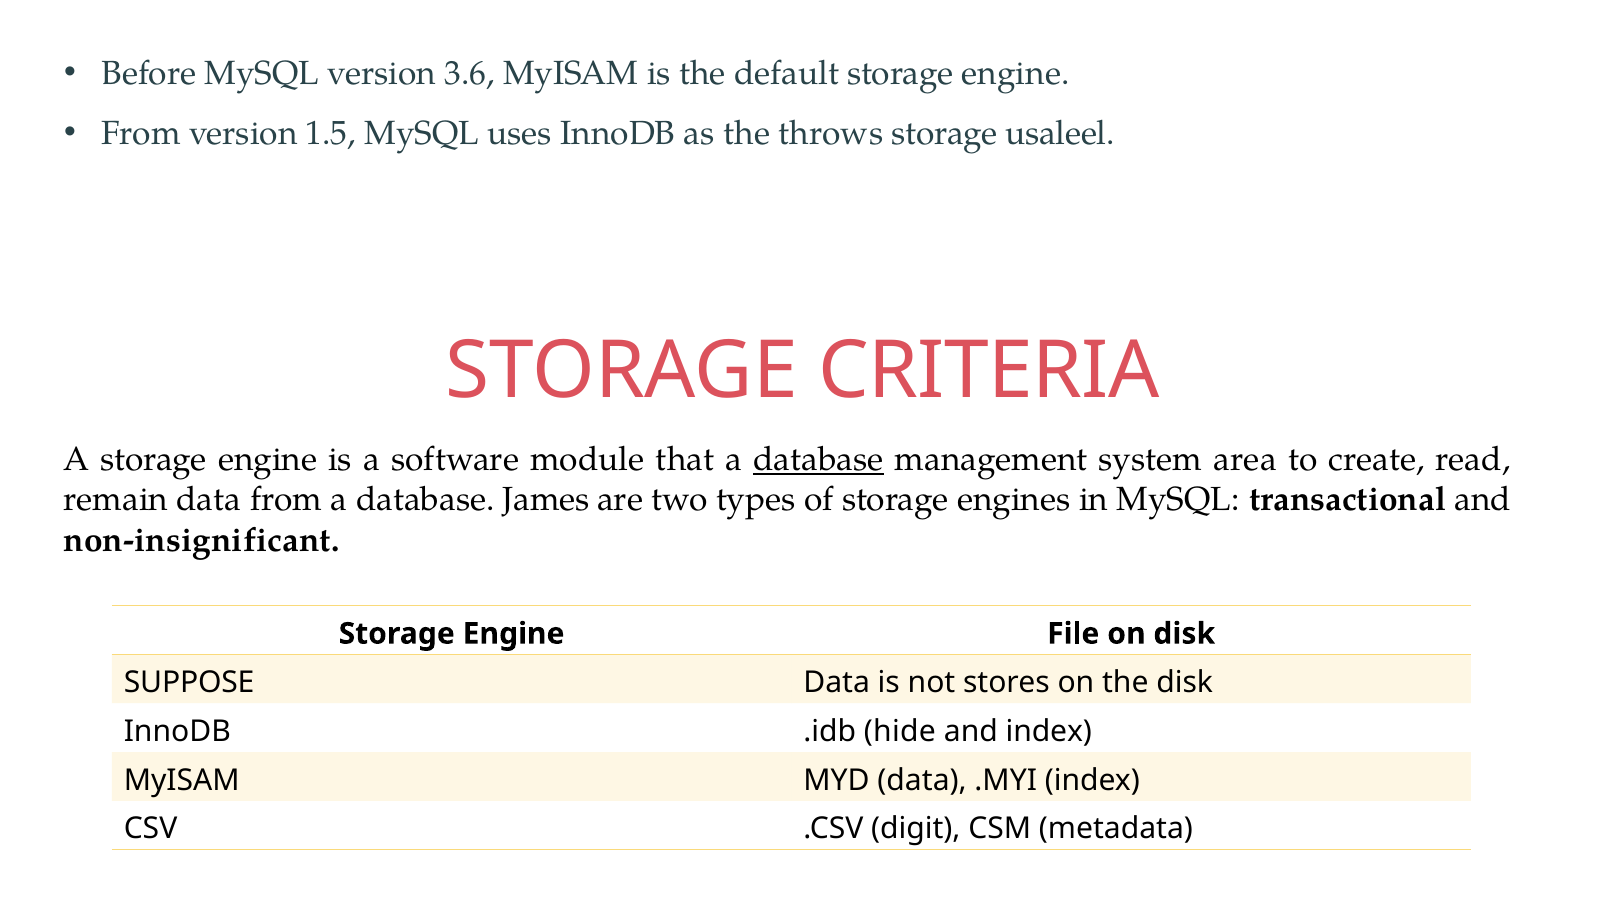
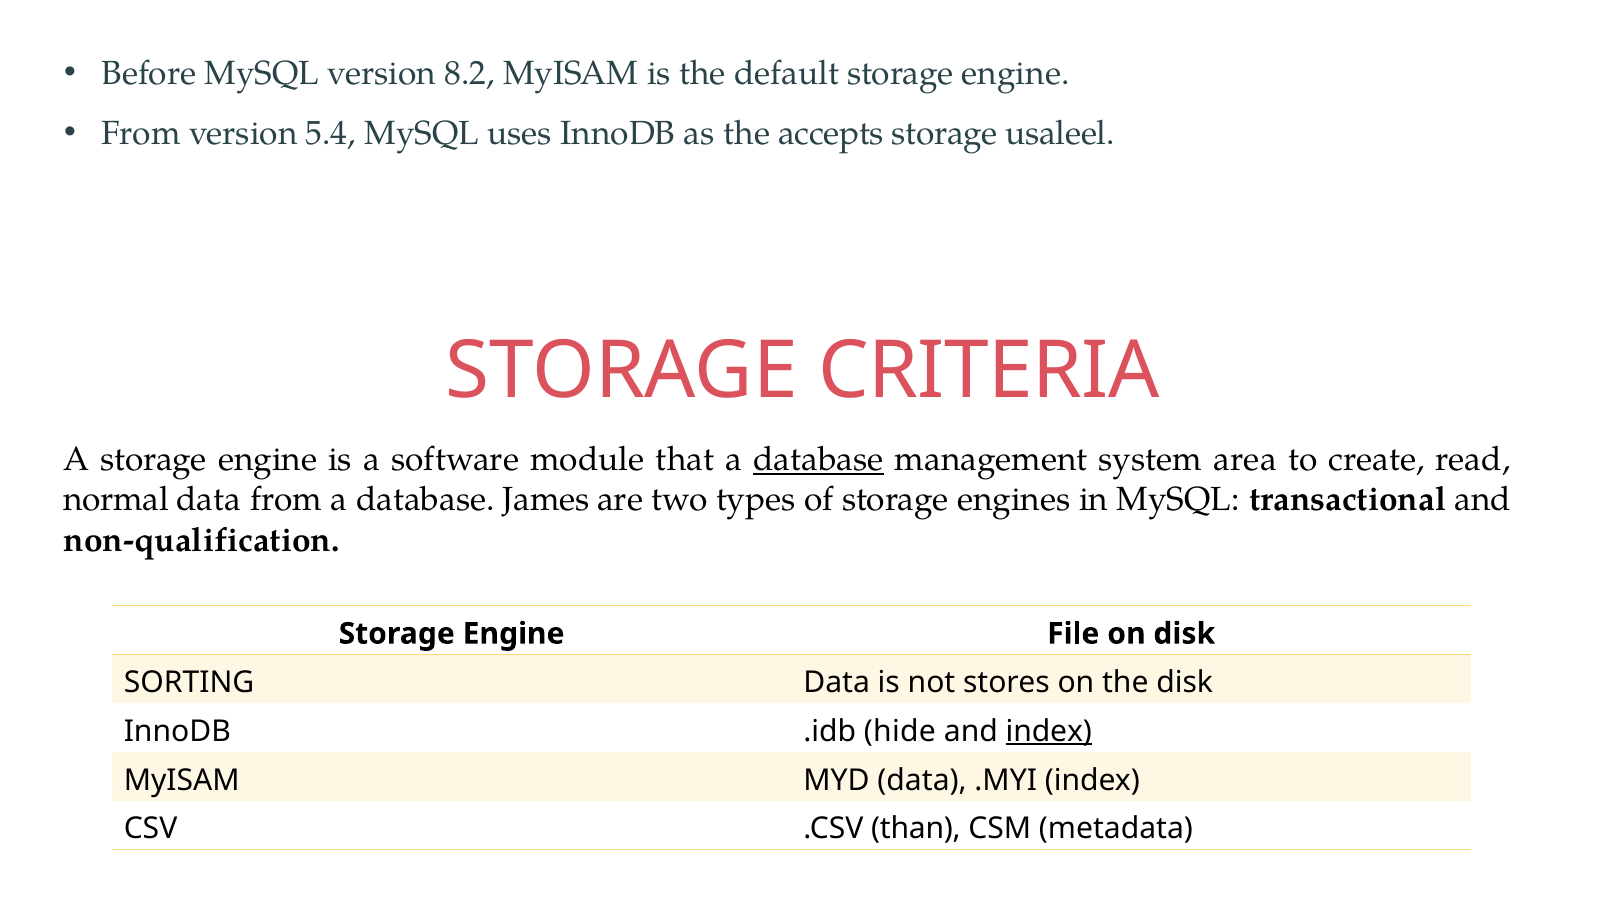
3.6: 3.6 -> 8.2
1.5: 1.5 -> 5.4
throws: throws -> accepts
remain: remain -> normal
non-insignificant: non-insignificant -> non-qualification
SUPPOSE: SUPPOSE -> SORTING
index at (1049, 731) underline: none -> present
digit: digit -> than
